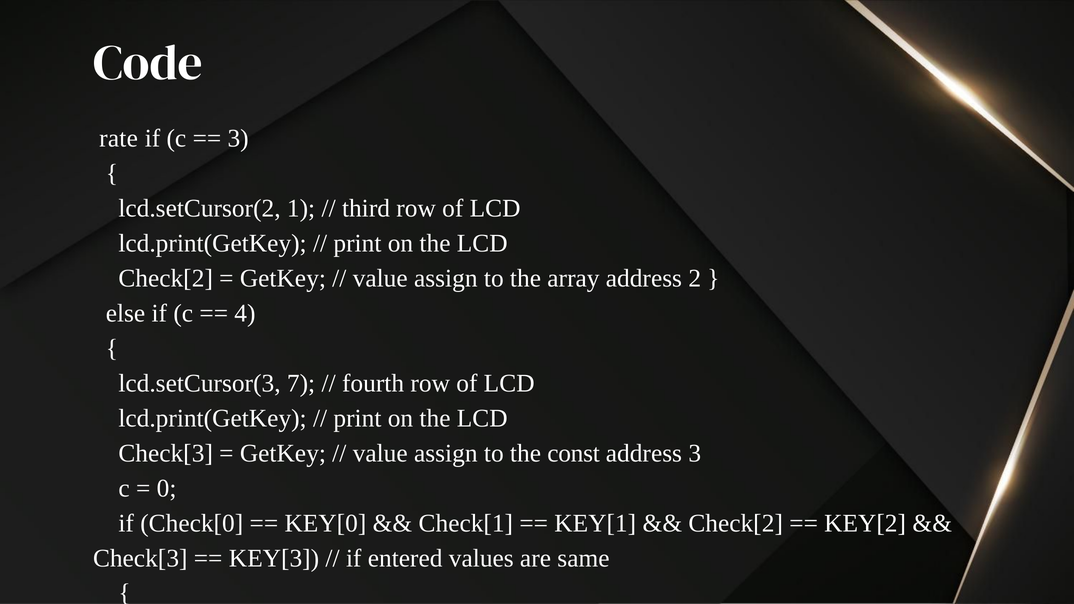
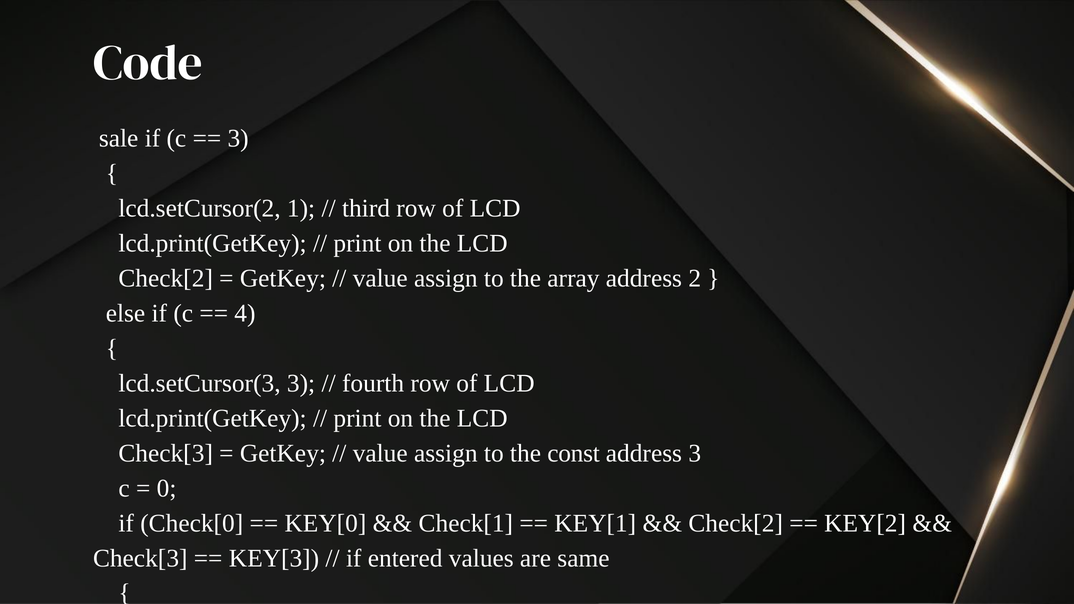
rate: rate -> sale
lcd.setCursor(3 7: 7 -> 3
